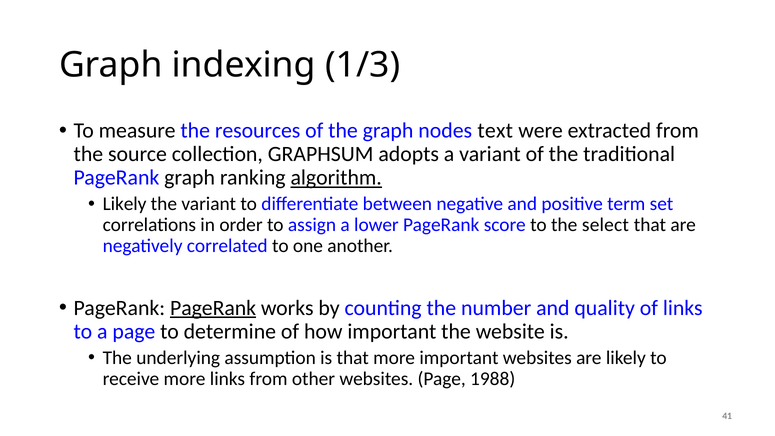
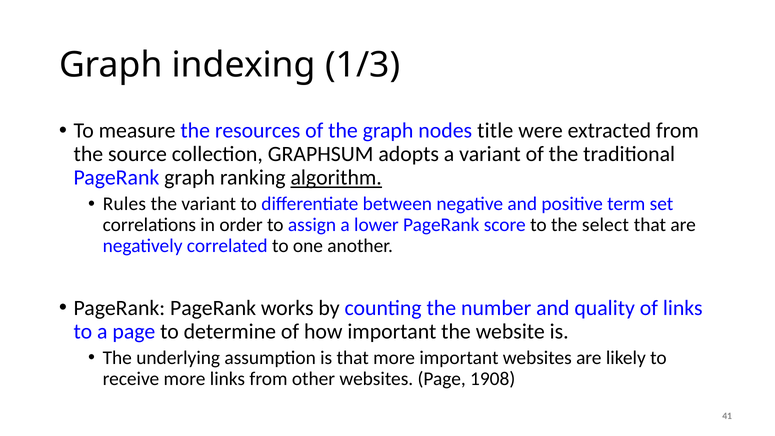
text: text -> title
Likely at (125, 204): Likely -> Rules
PageRank at (213, 308) underline: present -> none
1988: 1988 -> 1908
